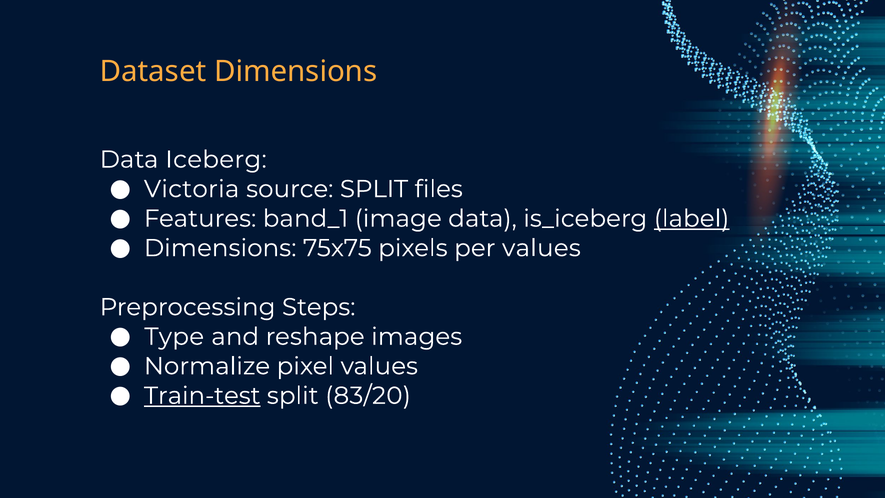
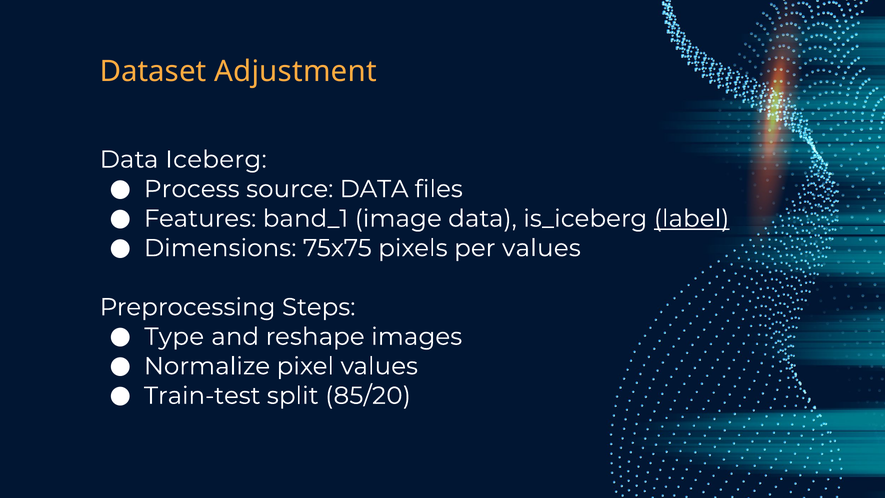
Dataset Dimensions: Dimensions -> Adjustment
Victoria: Victoria -> Process
source SPLIT: SPLIT -> DATA
Train-test underline: present -> none
83/20: 83/20 -> 85/20
